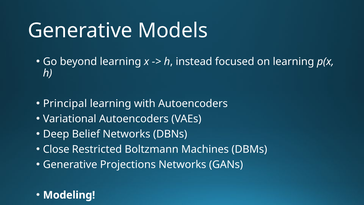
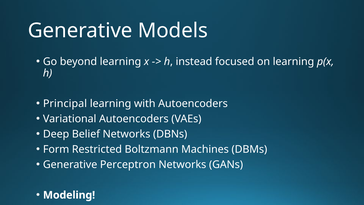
Close: Close -> Form
Projections: Projections -> Perceptron
